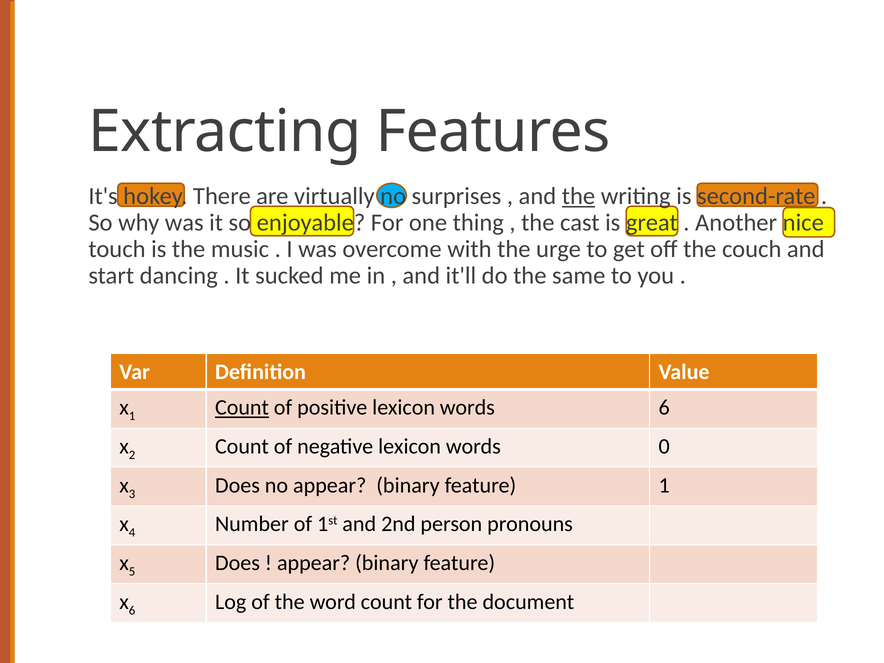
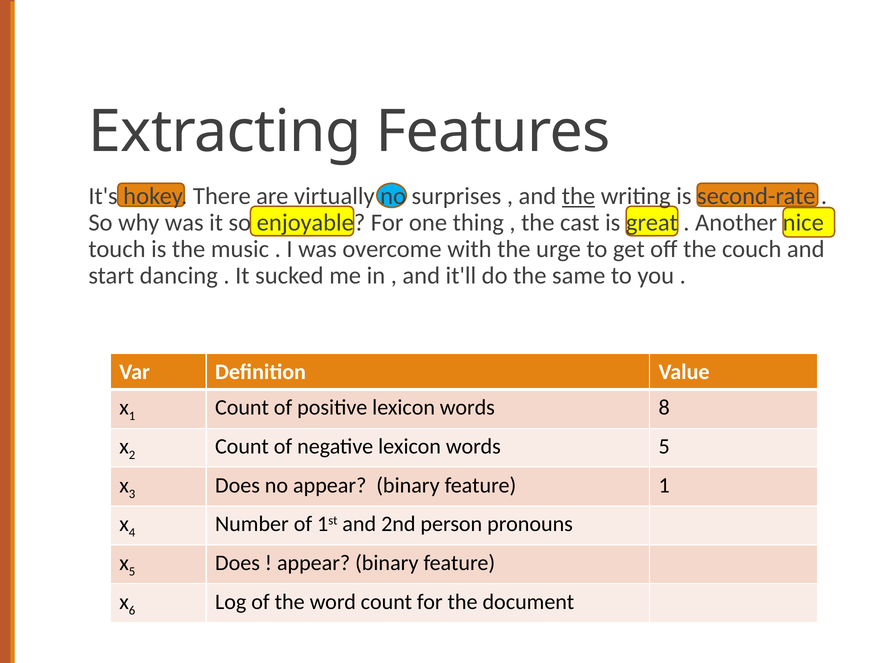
Count at (242, 408) underline: present -> none
words 6: 6 -> 8
words 0: 0 -> 5
